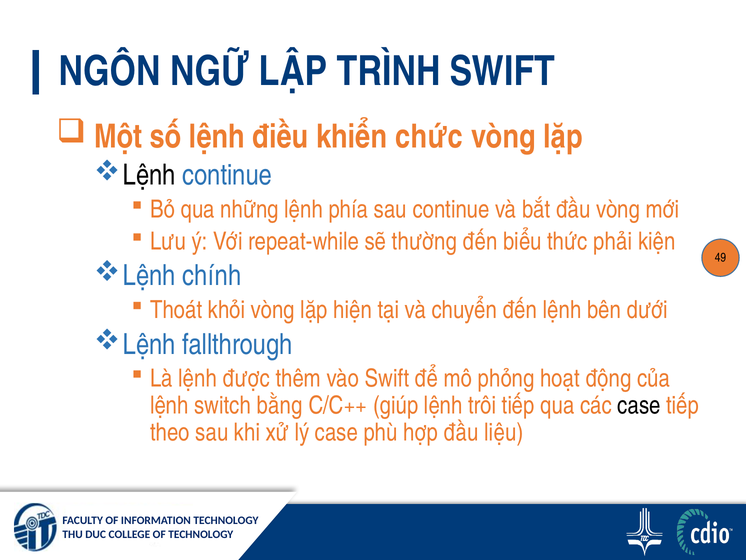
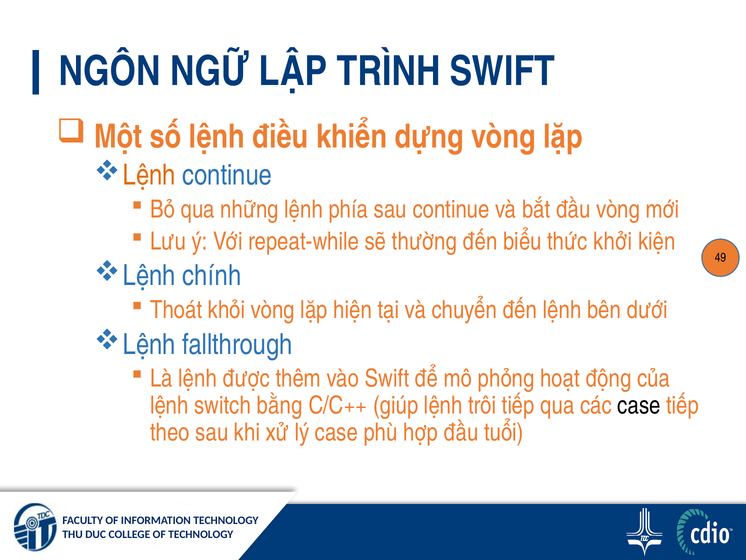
chức: chức -> dựng
Lệnh at (149, 175) colour: black -> orange
phải: phải -> khởi
liệu: liệu -> tuổi
